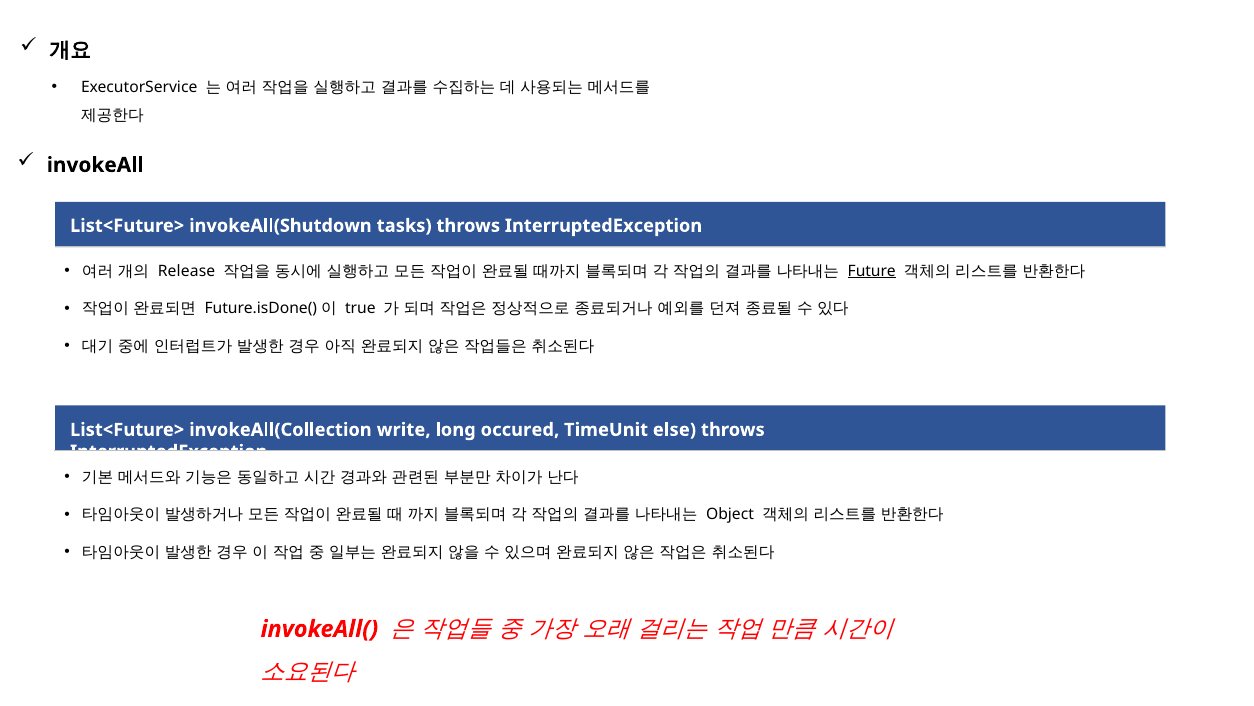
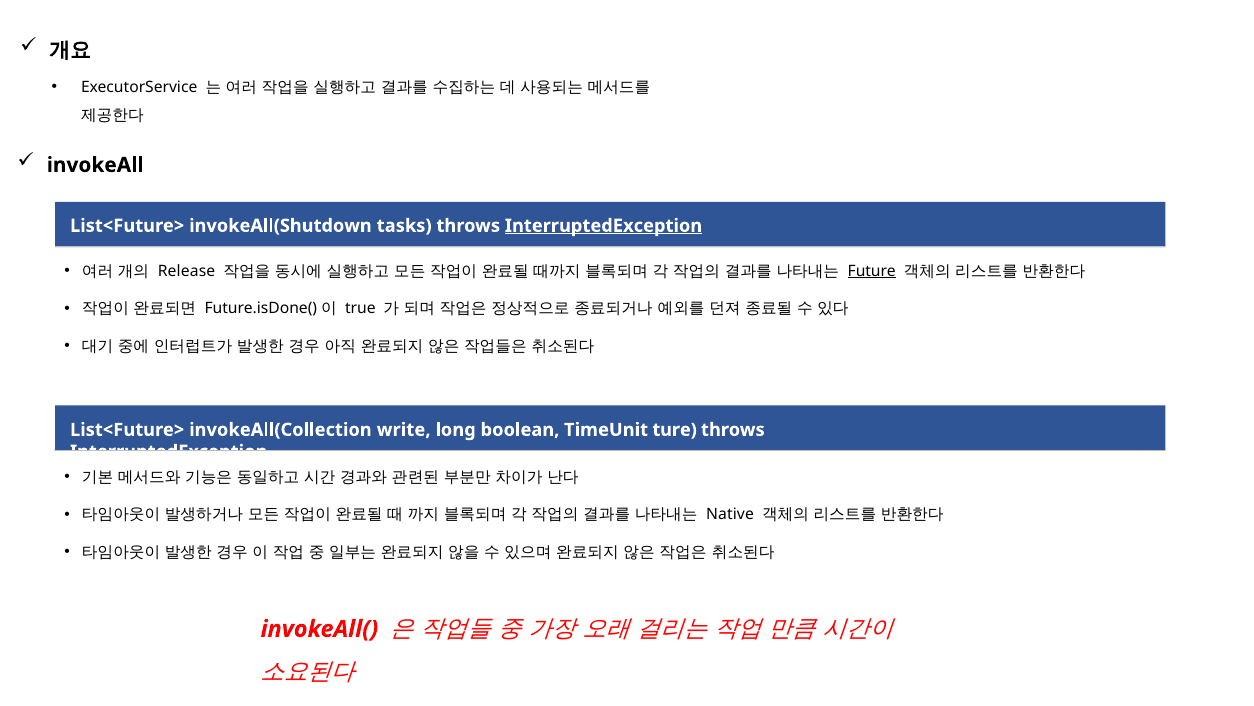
InterruptedException at (604, 226) underline: none -> present
occured: occured -> boolean
else: else -> ture
Object: Object -> Native
